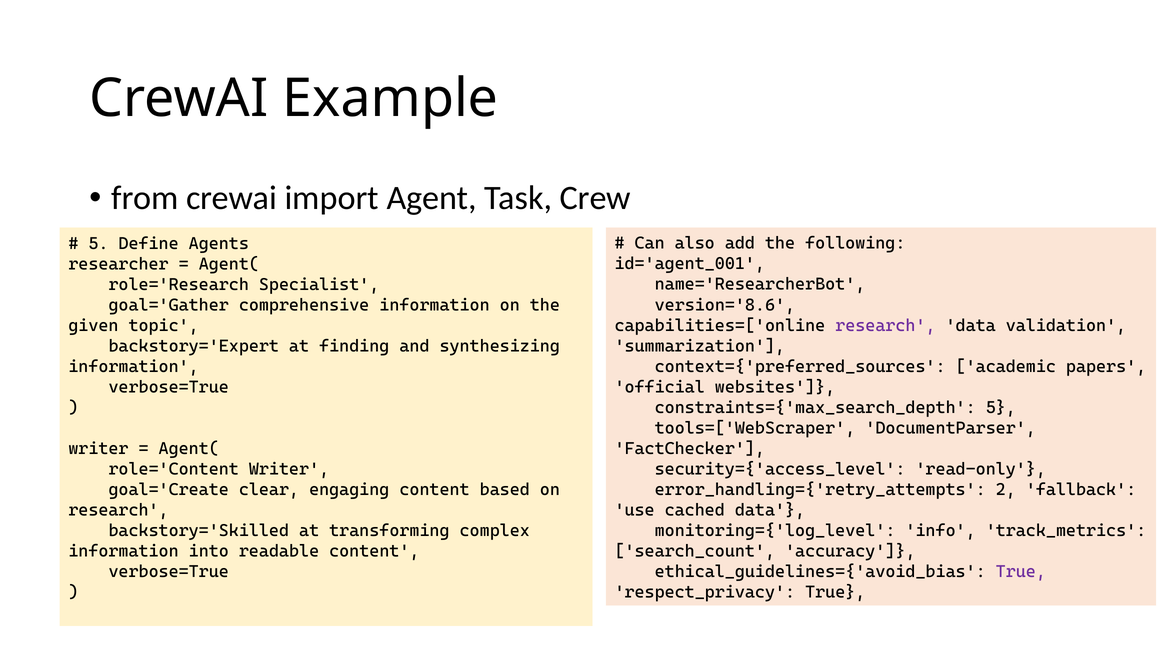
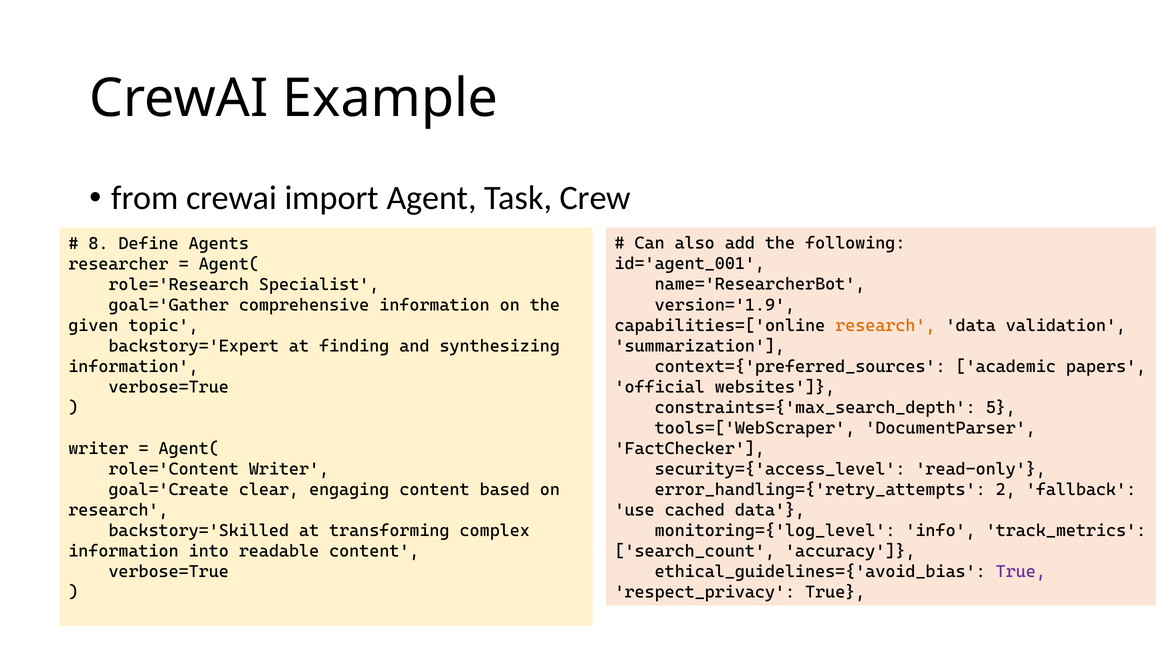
5 at (98, 243): 5 -> 8
version='8.6: version='8.6 -> version='1.9
research at (885, 326) colour: purple -> orange
